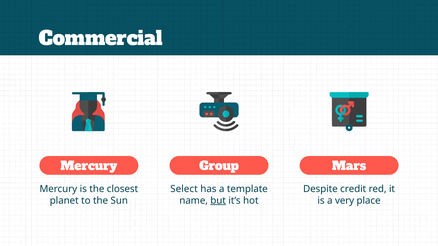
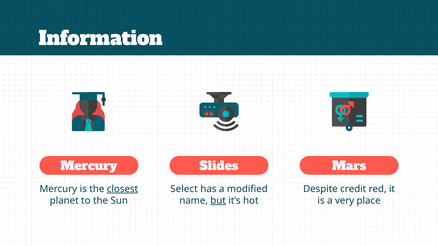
Commercial: Commercial -> Information
Group: Group -> Slides
closest underline: none -> present
template: template -> modified
